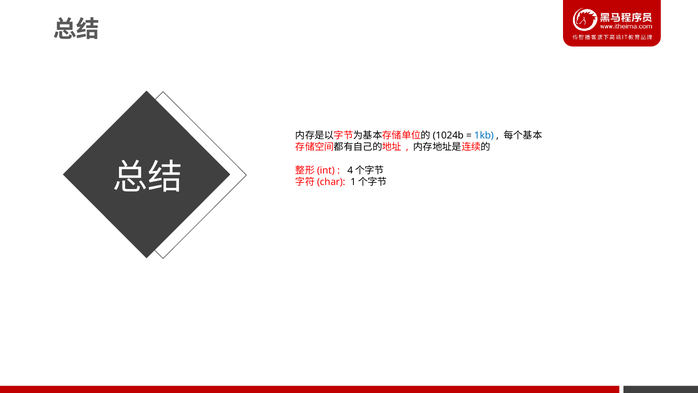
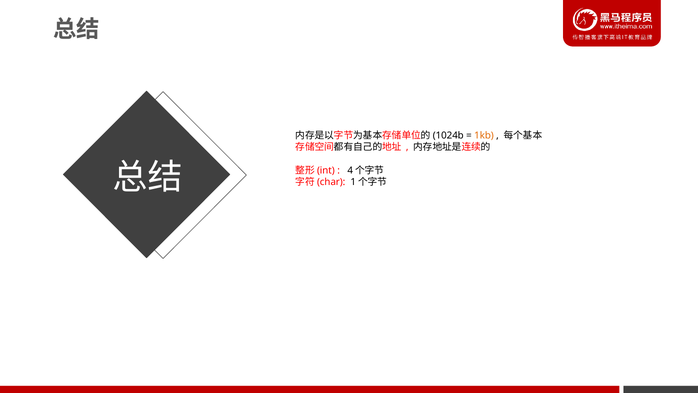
1kb colour: blue -> orange
